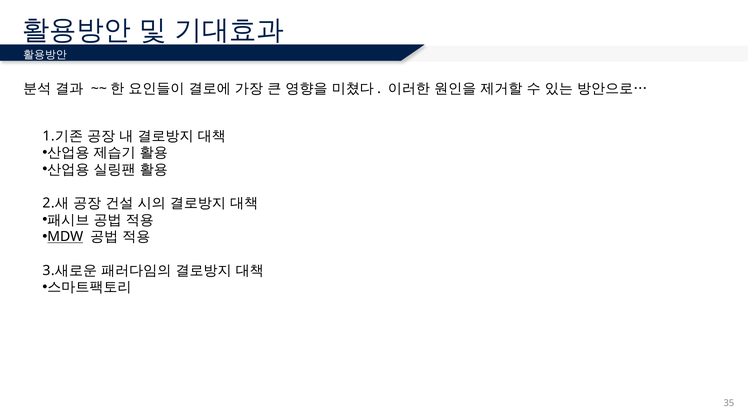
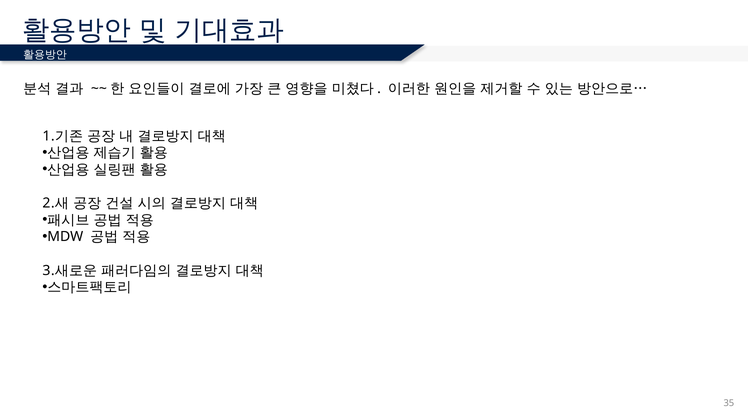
MDW underline: present -> none
